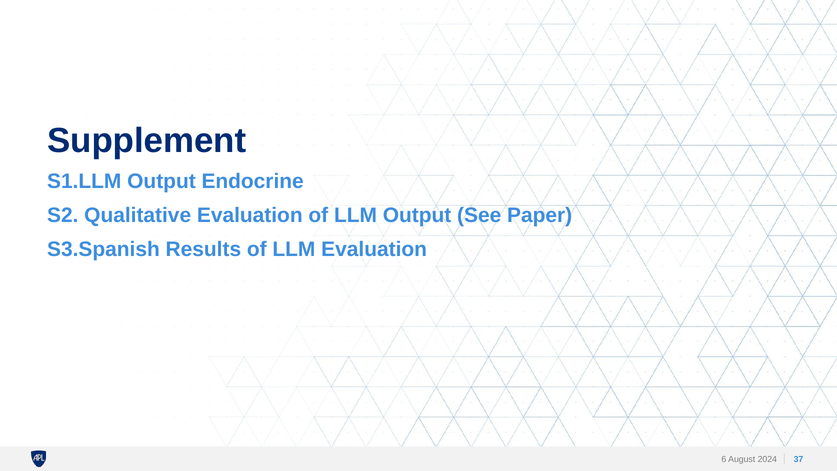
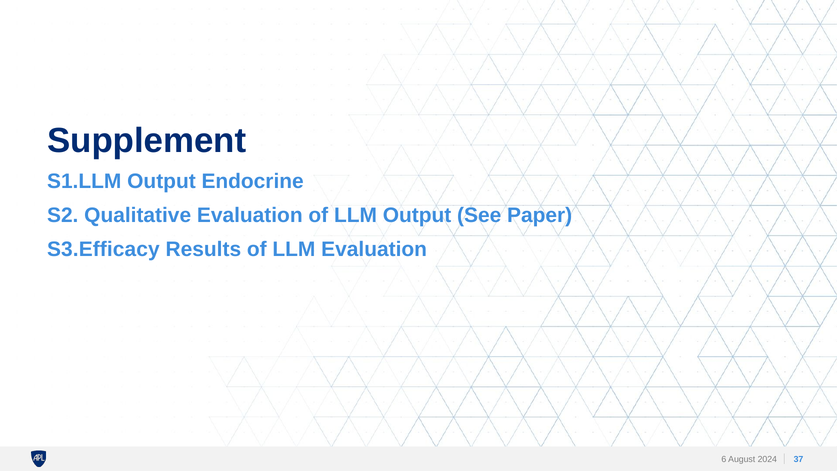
S3.Spanish: S3.Spanish -> S3.Efficacy
